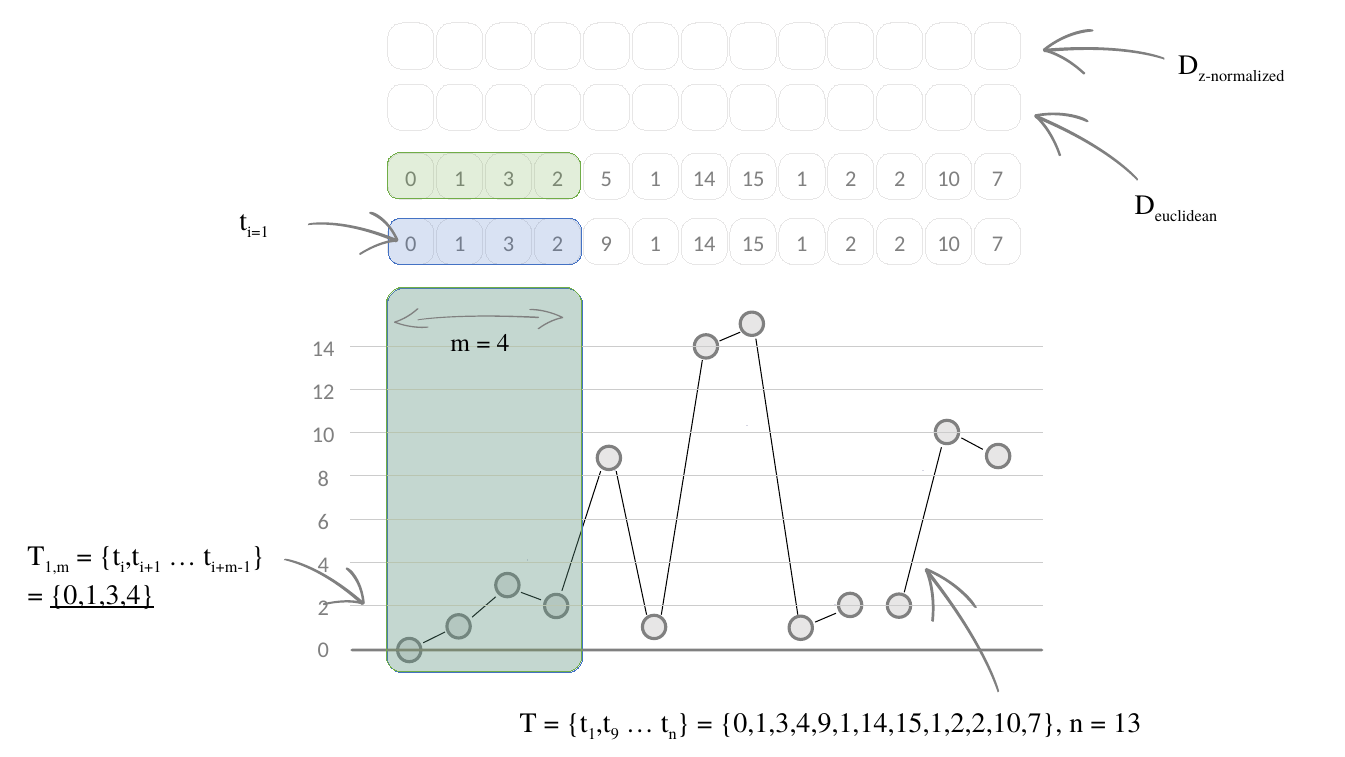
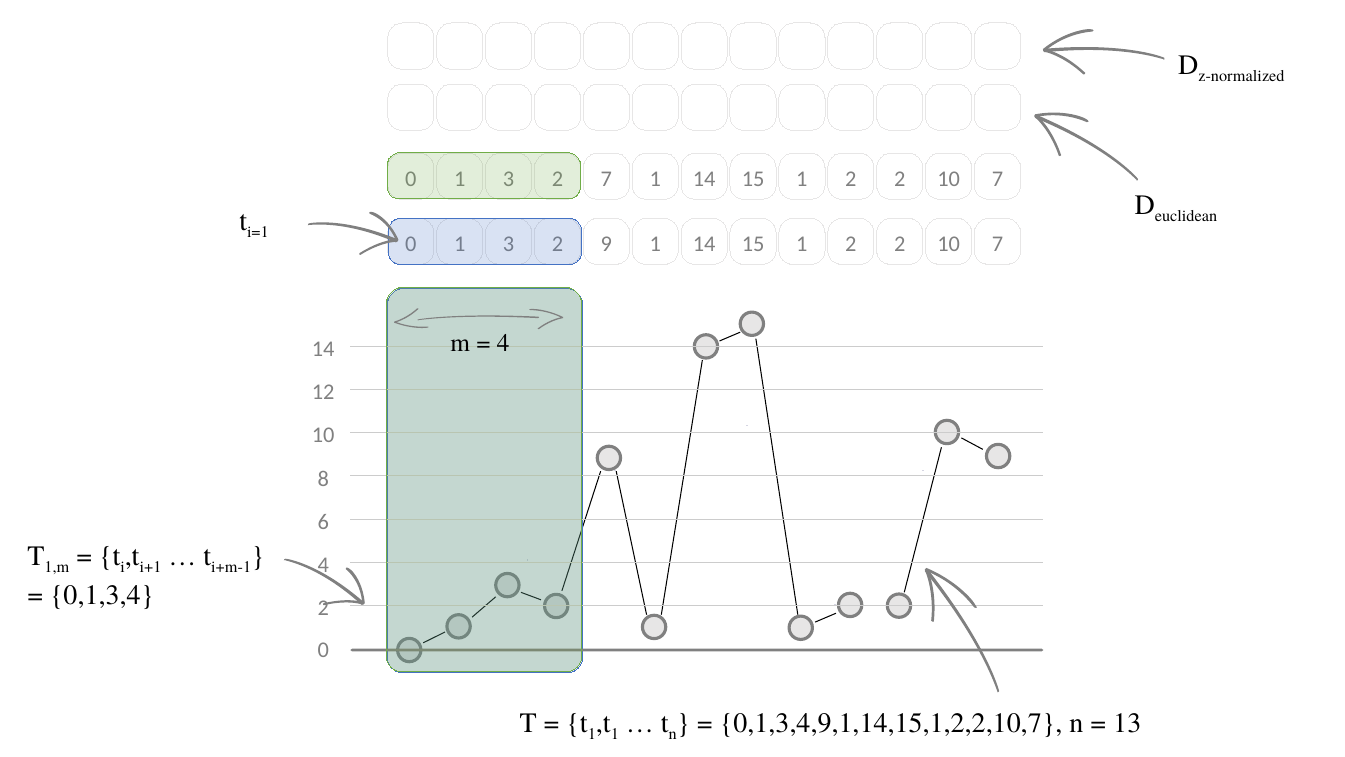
5 at (606, 179): 5 -> 7
0,1,3,4 underline: present -> none
9 at (615, 734): 9 -> 1
